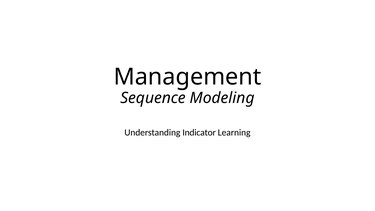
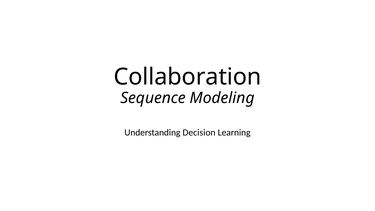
Management: Management -> Collaboration
Indicator: Indicator -> Decision
